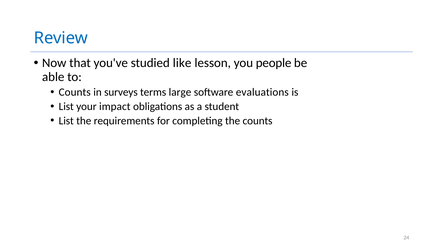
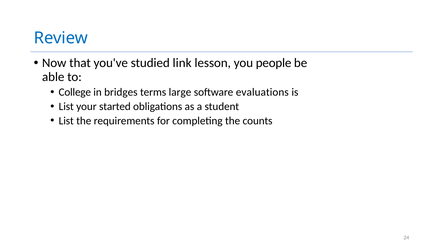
like: like -> link
Counts at (75, 92): Counts -> College
surveys: surveys -> bridges
impact: impact -> started
